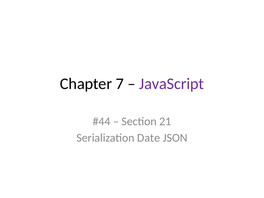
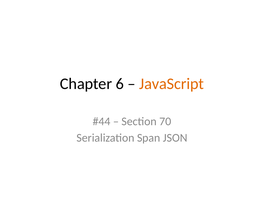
7: 7 -> 6
JavaScript colour: purple -> orange
21: 21 -> 70
Date: Date -> Span
